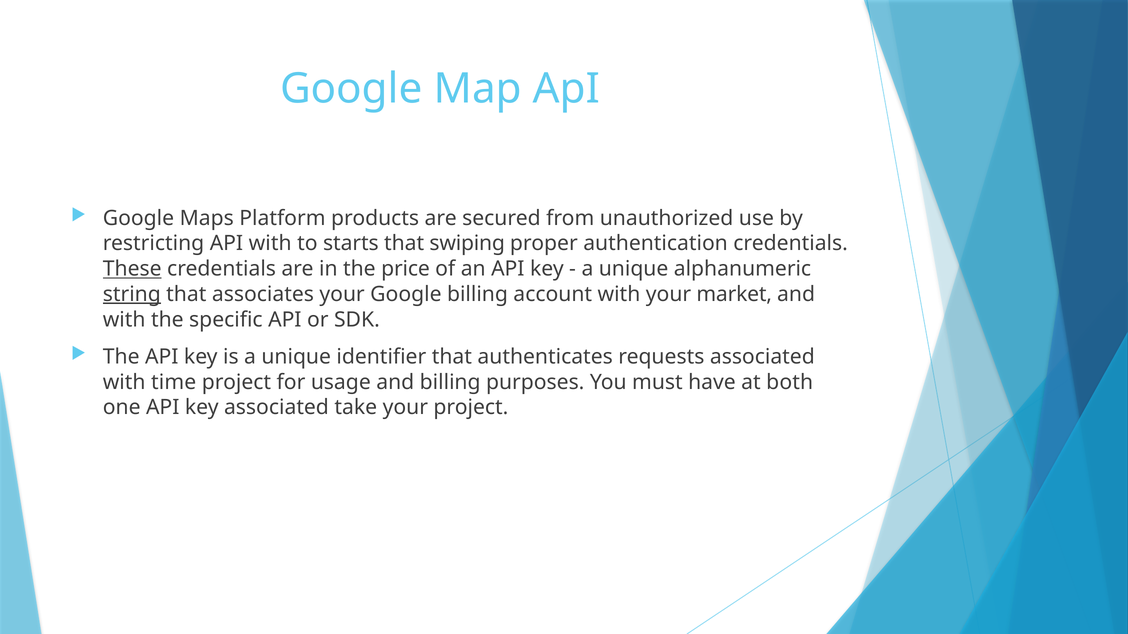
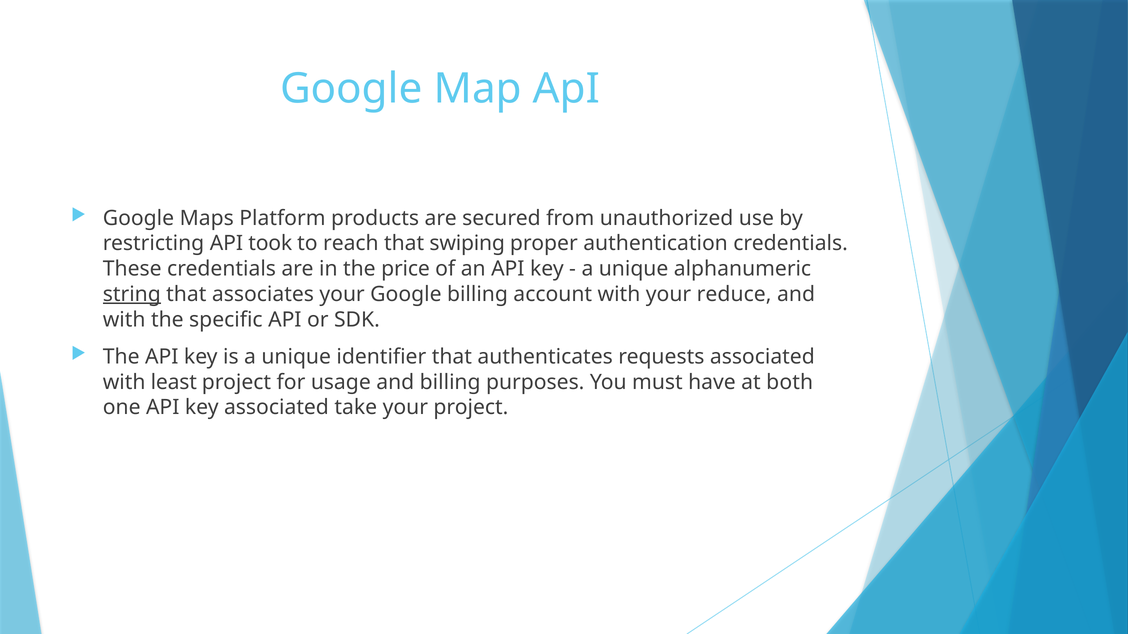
API with: with -> took
starts: starts -> reach
These underline: present -> none
market: market -> reduce
time: time -> least
